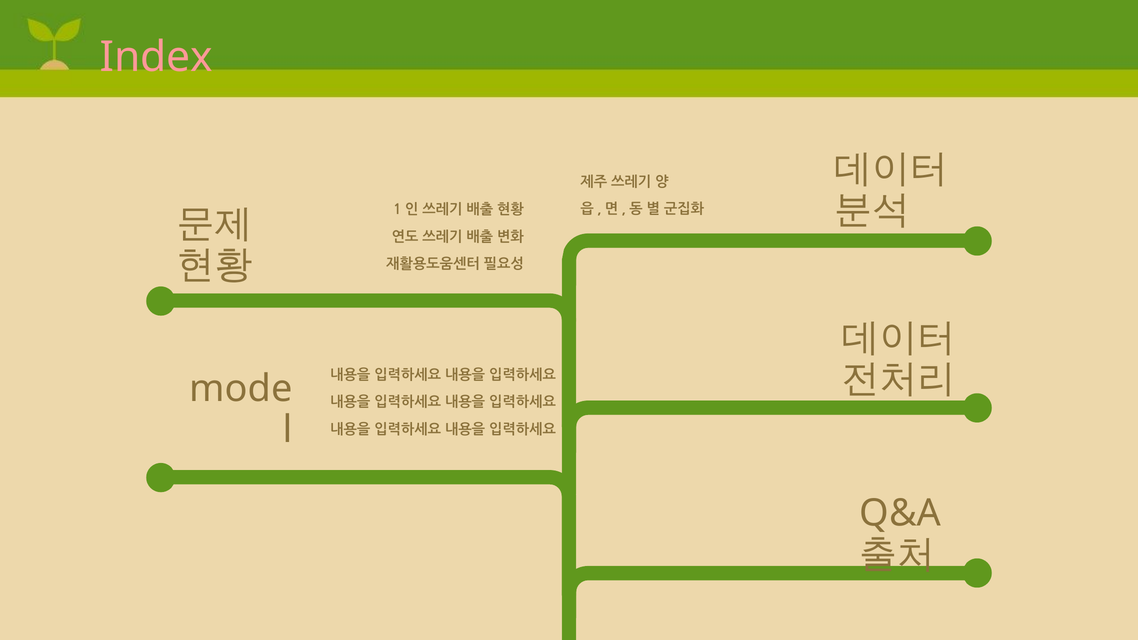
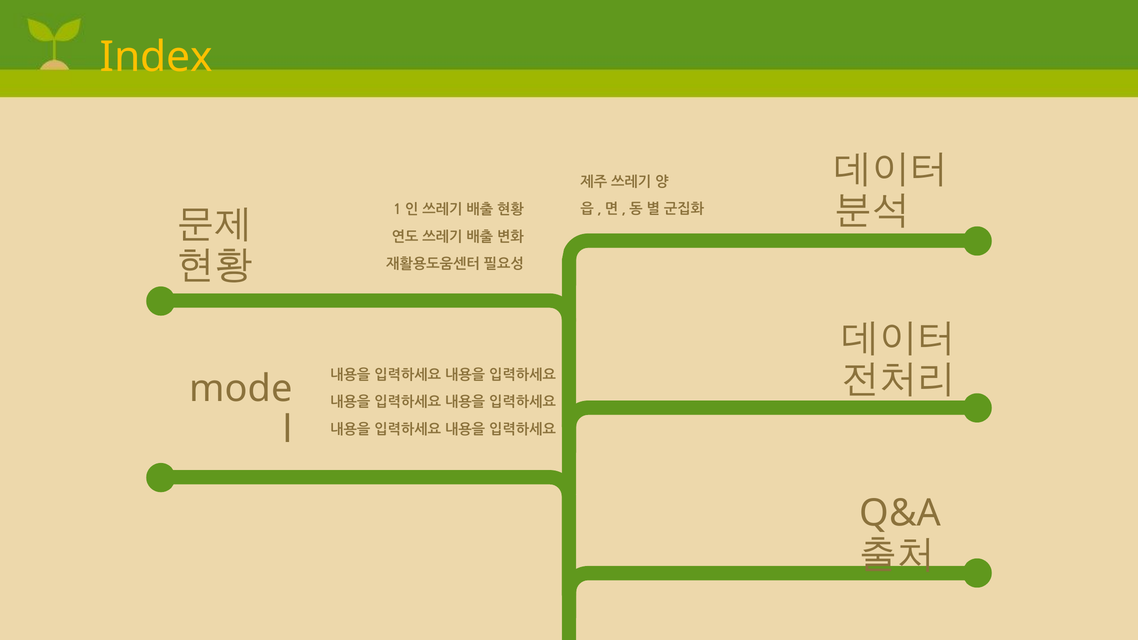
Index colour: pink -> yellow
